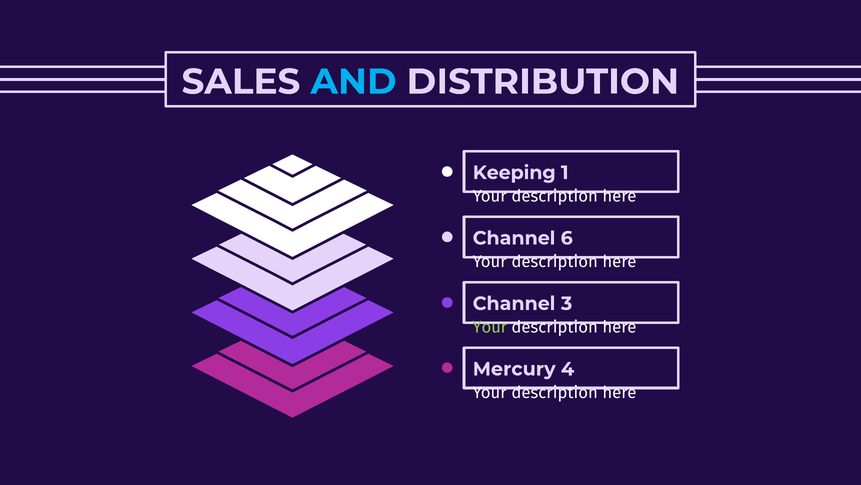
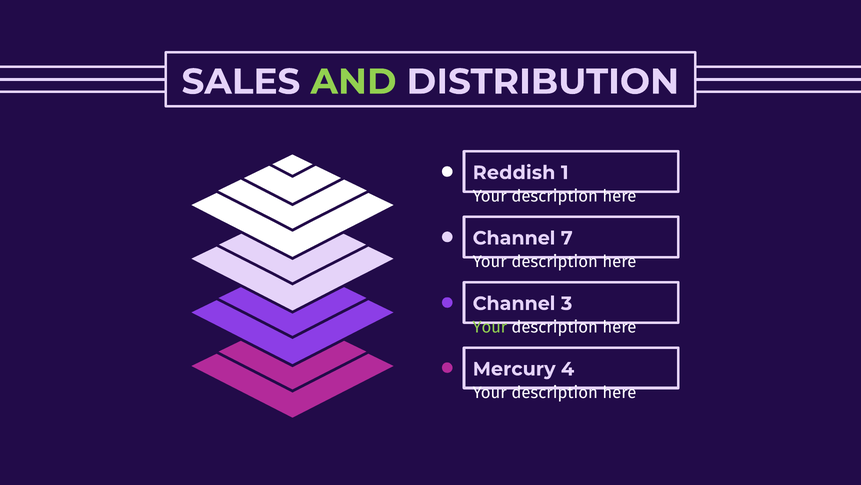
AND colour: light blue -> light green
Keeping: Keeping -> Reddish
6: 6 -> 7
